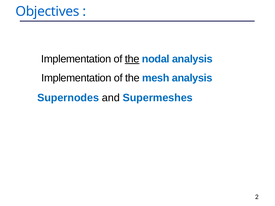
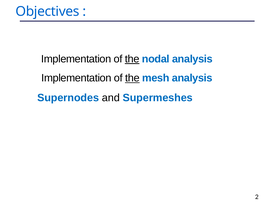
the at (132, 78) underline: none -> present
